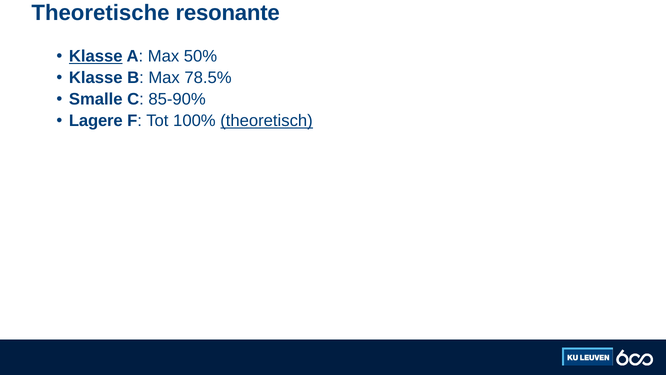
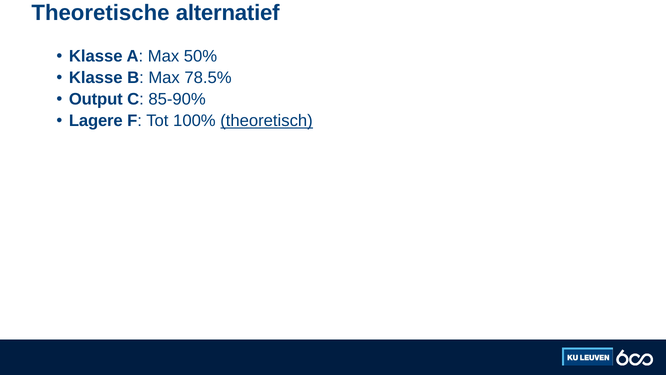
resonante: resonante -> alternatief
Klasse at (96, 56) underline: present -> none
Smalle: Smalle -> Output
